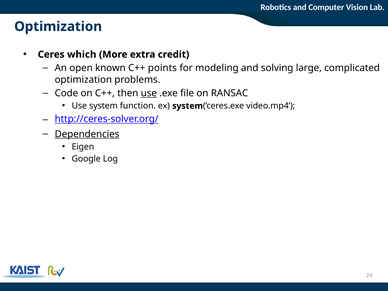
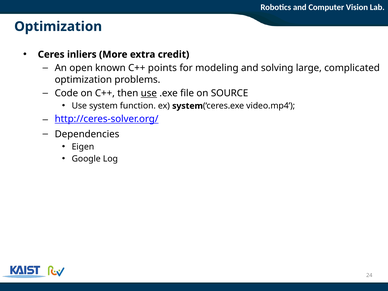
which: which -> inliers
RANSAC: RANSAC -> SOURCE
Dependencies underline: present -> none
